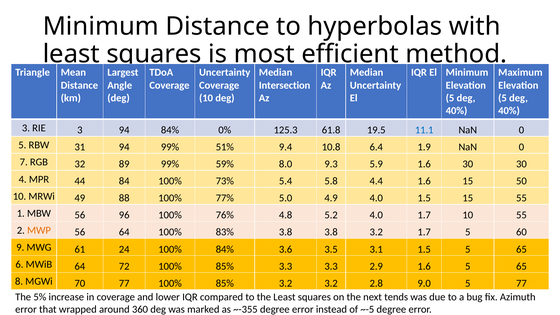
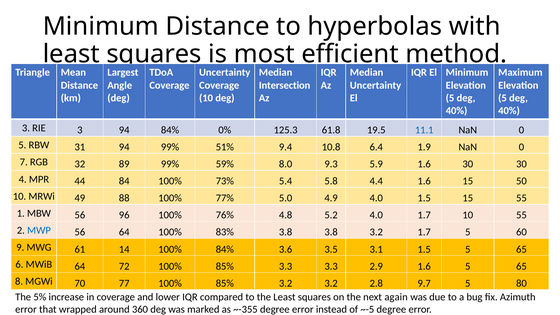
MWP colour: orange -> blue
24: 24 -> 14
9.0: 9.0 -> 9.7
5 77: 77 -> 80
tends: tends -> again
